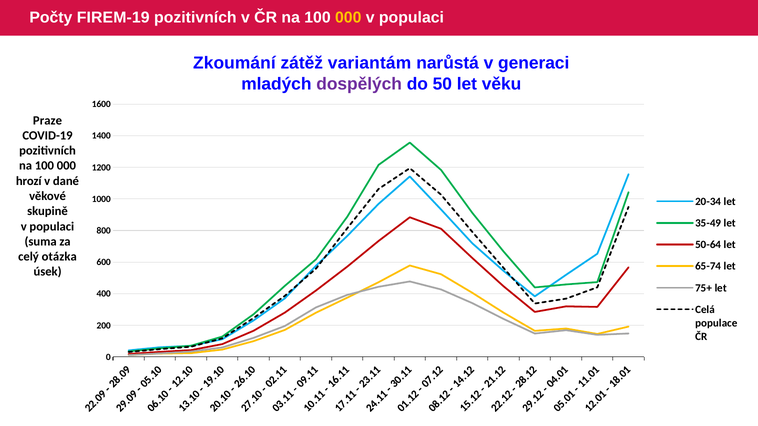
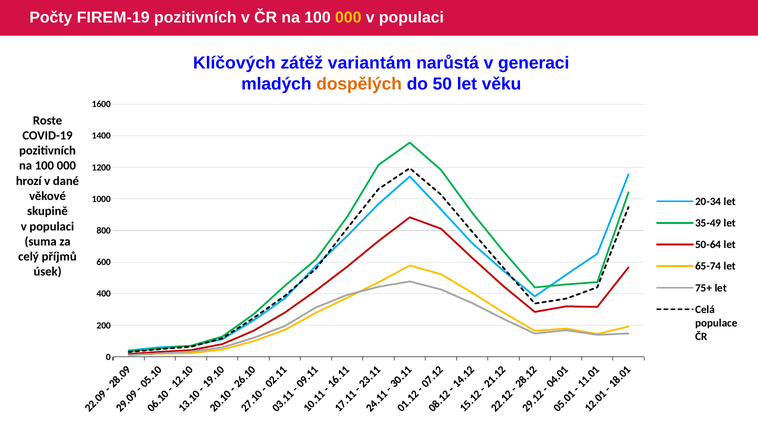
Zkoumání: Zkoumání -> Klíčových
dospělých colour: purple -> orange
Praze: Praze -> Roste
otázka: otázka -> příjmů
